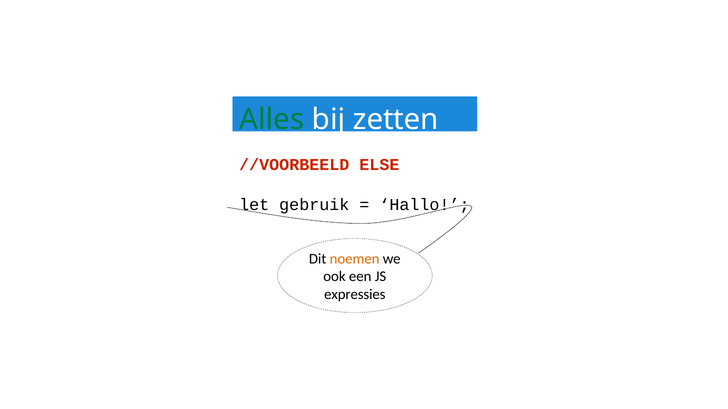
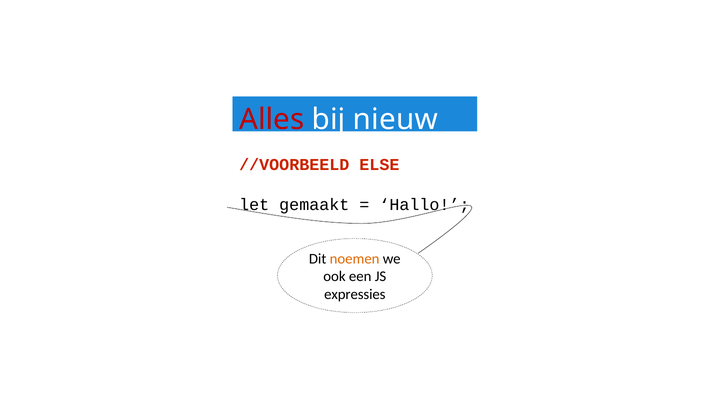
Alles colour: green -> red
zetten: zetten -> nieuw
gebruik: gebruik -> gemaakt
